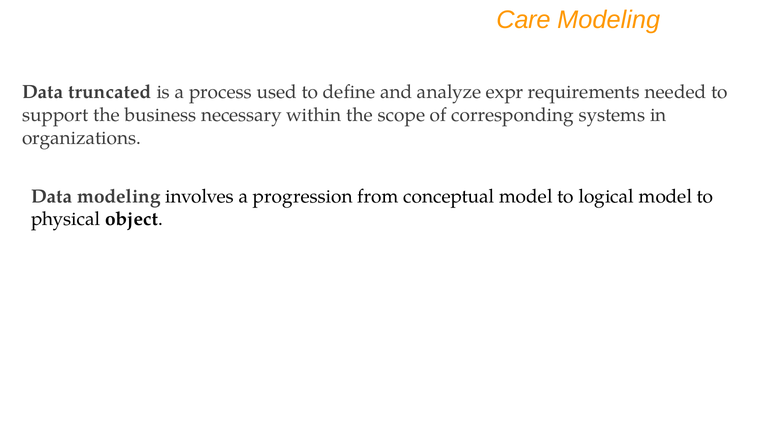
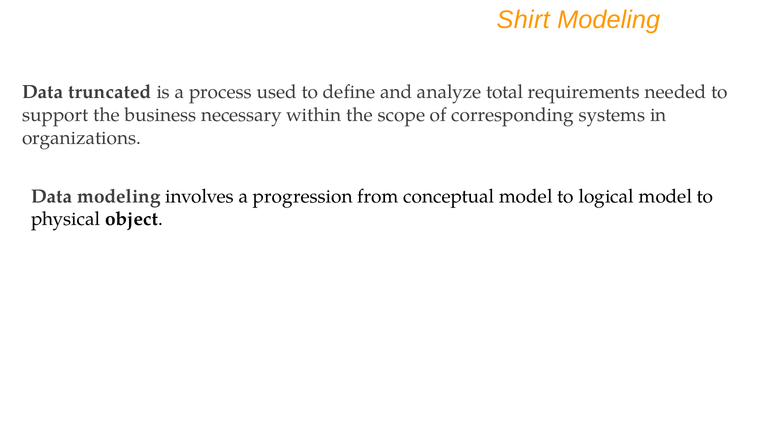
Care: Care -> Shirt
expr: expr -> total
